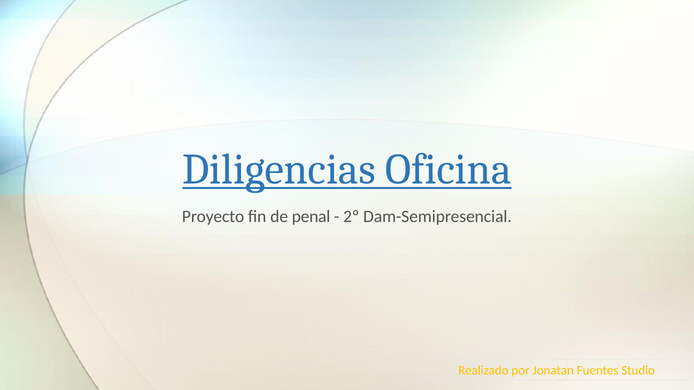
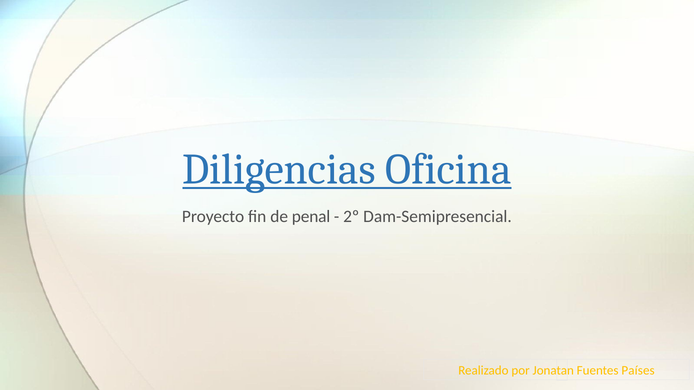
Studio: Studio -> Países
